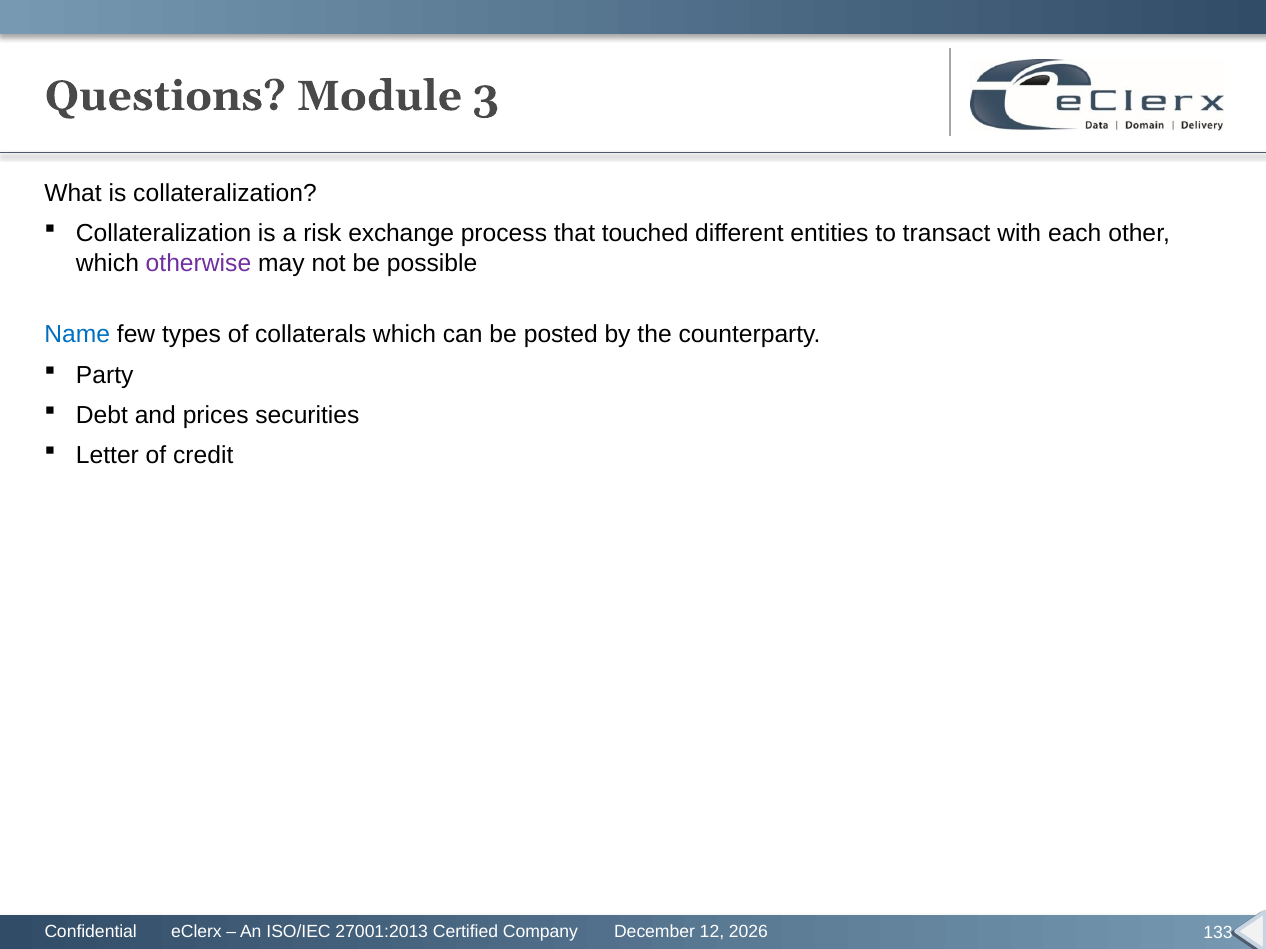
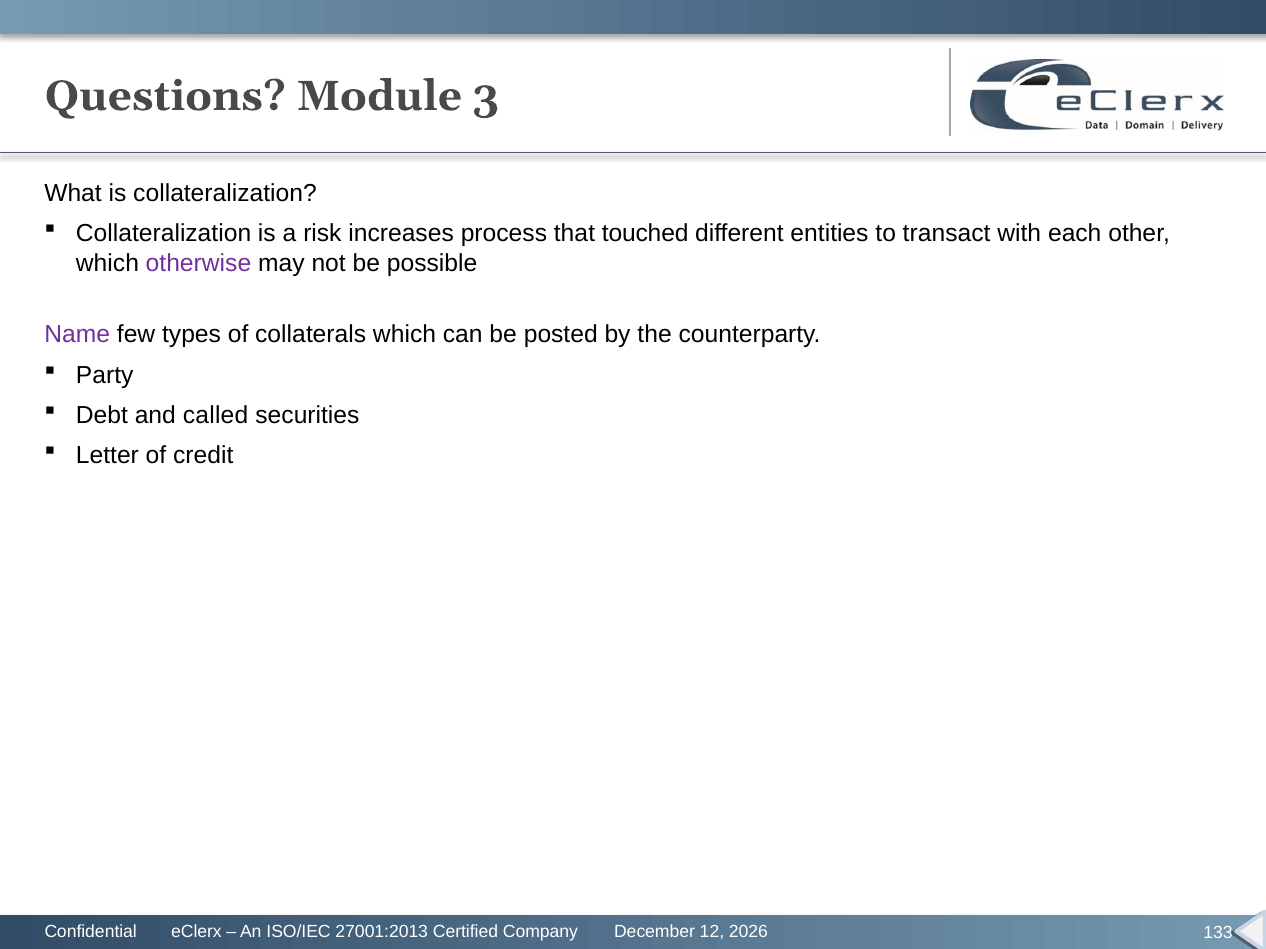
exchange: exchange -> increases
Name colour: blue -> purple
prices: prices -> called
